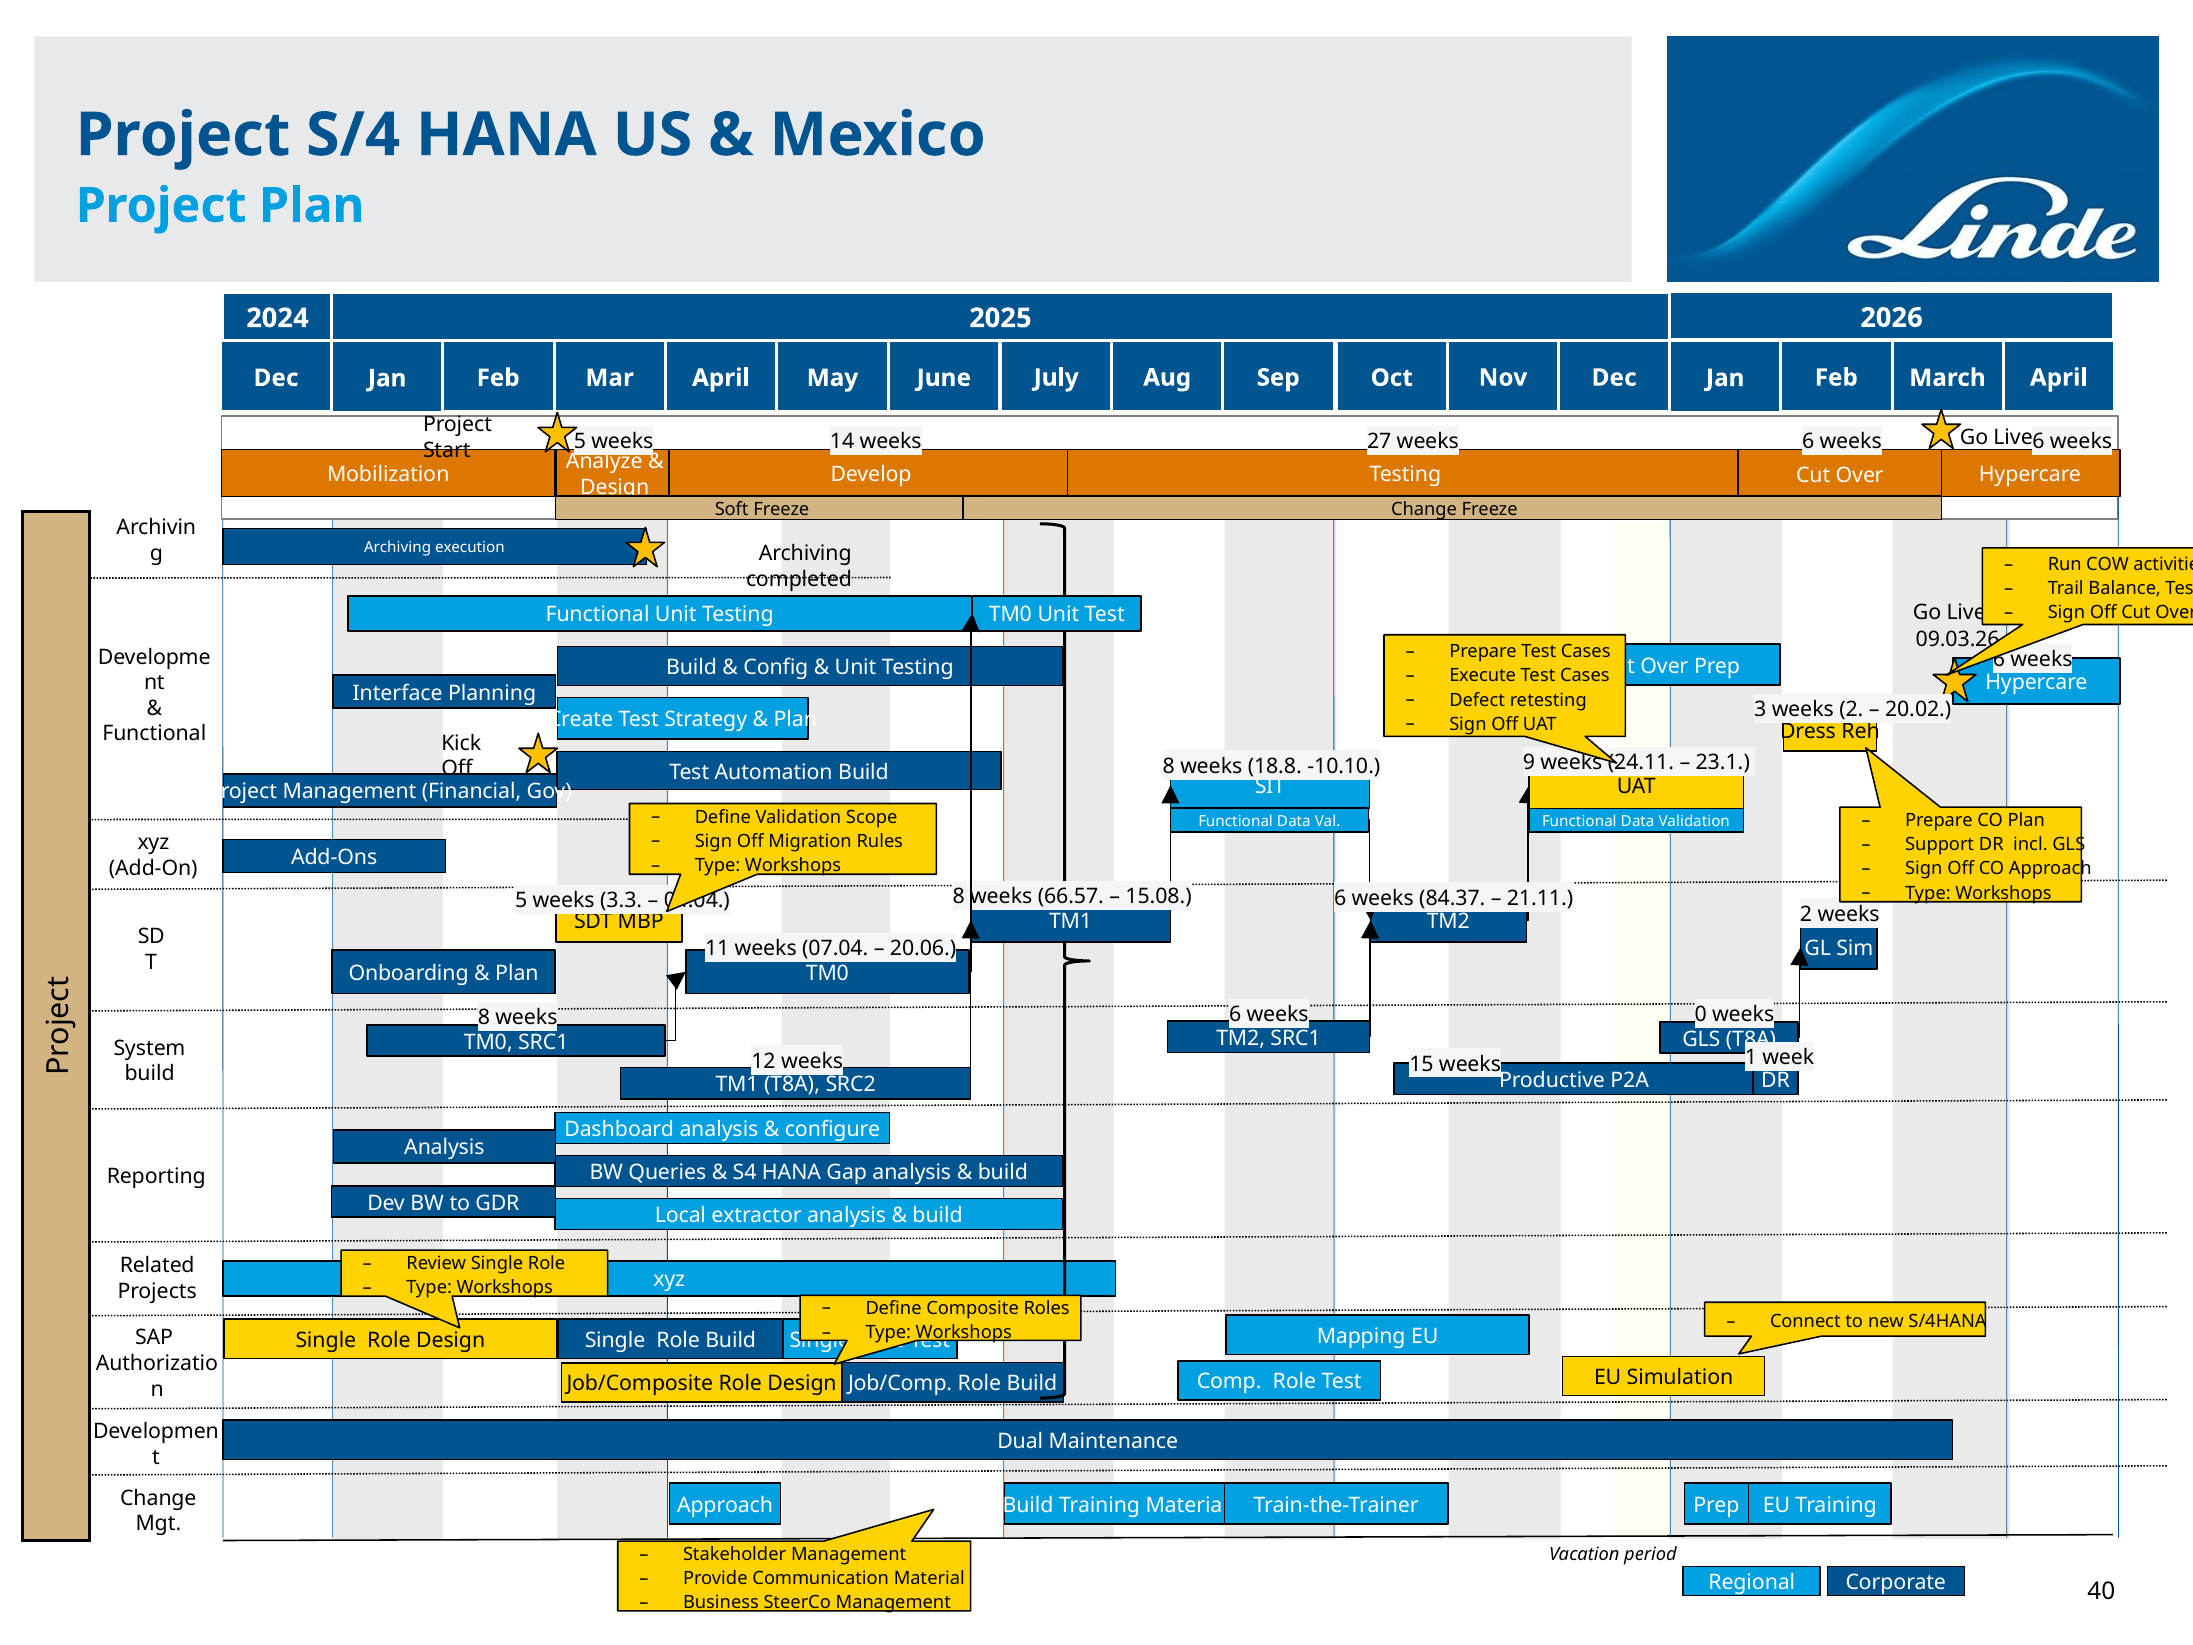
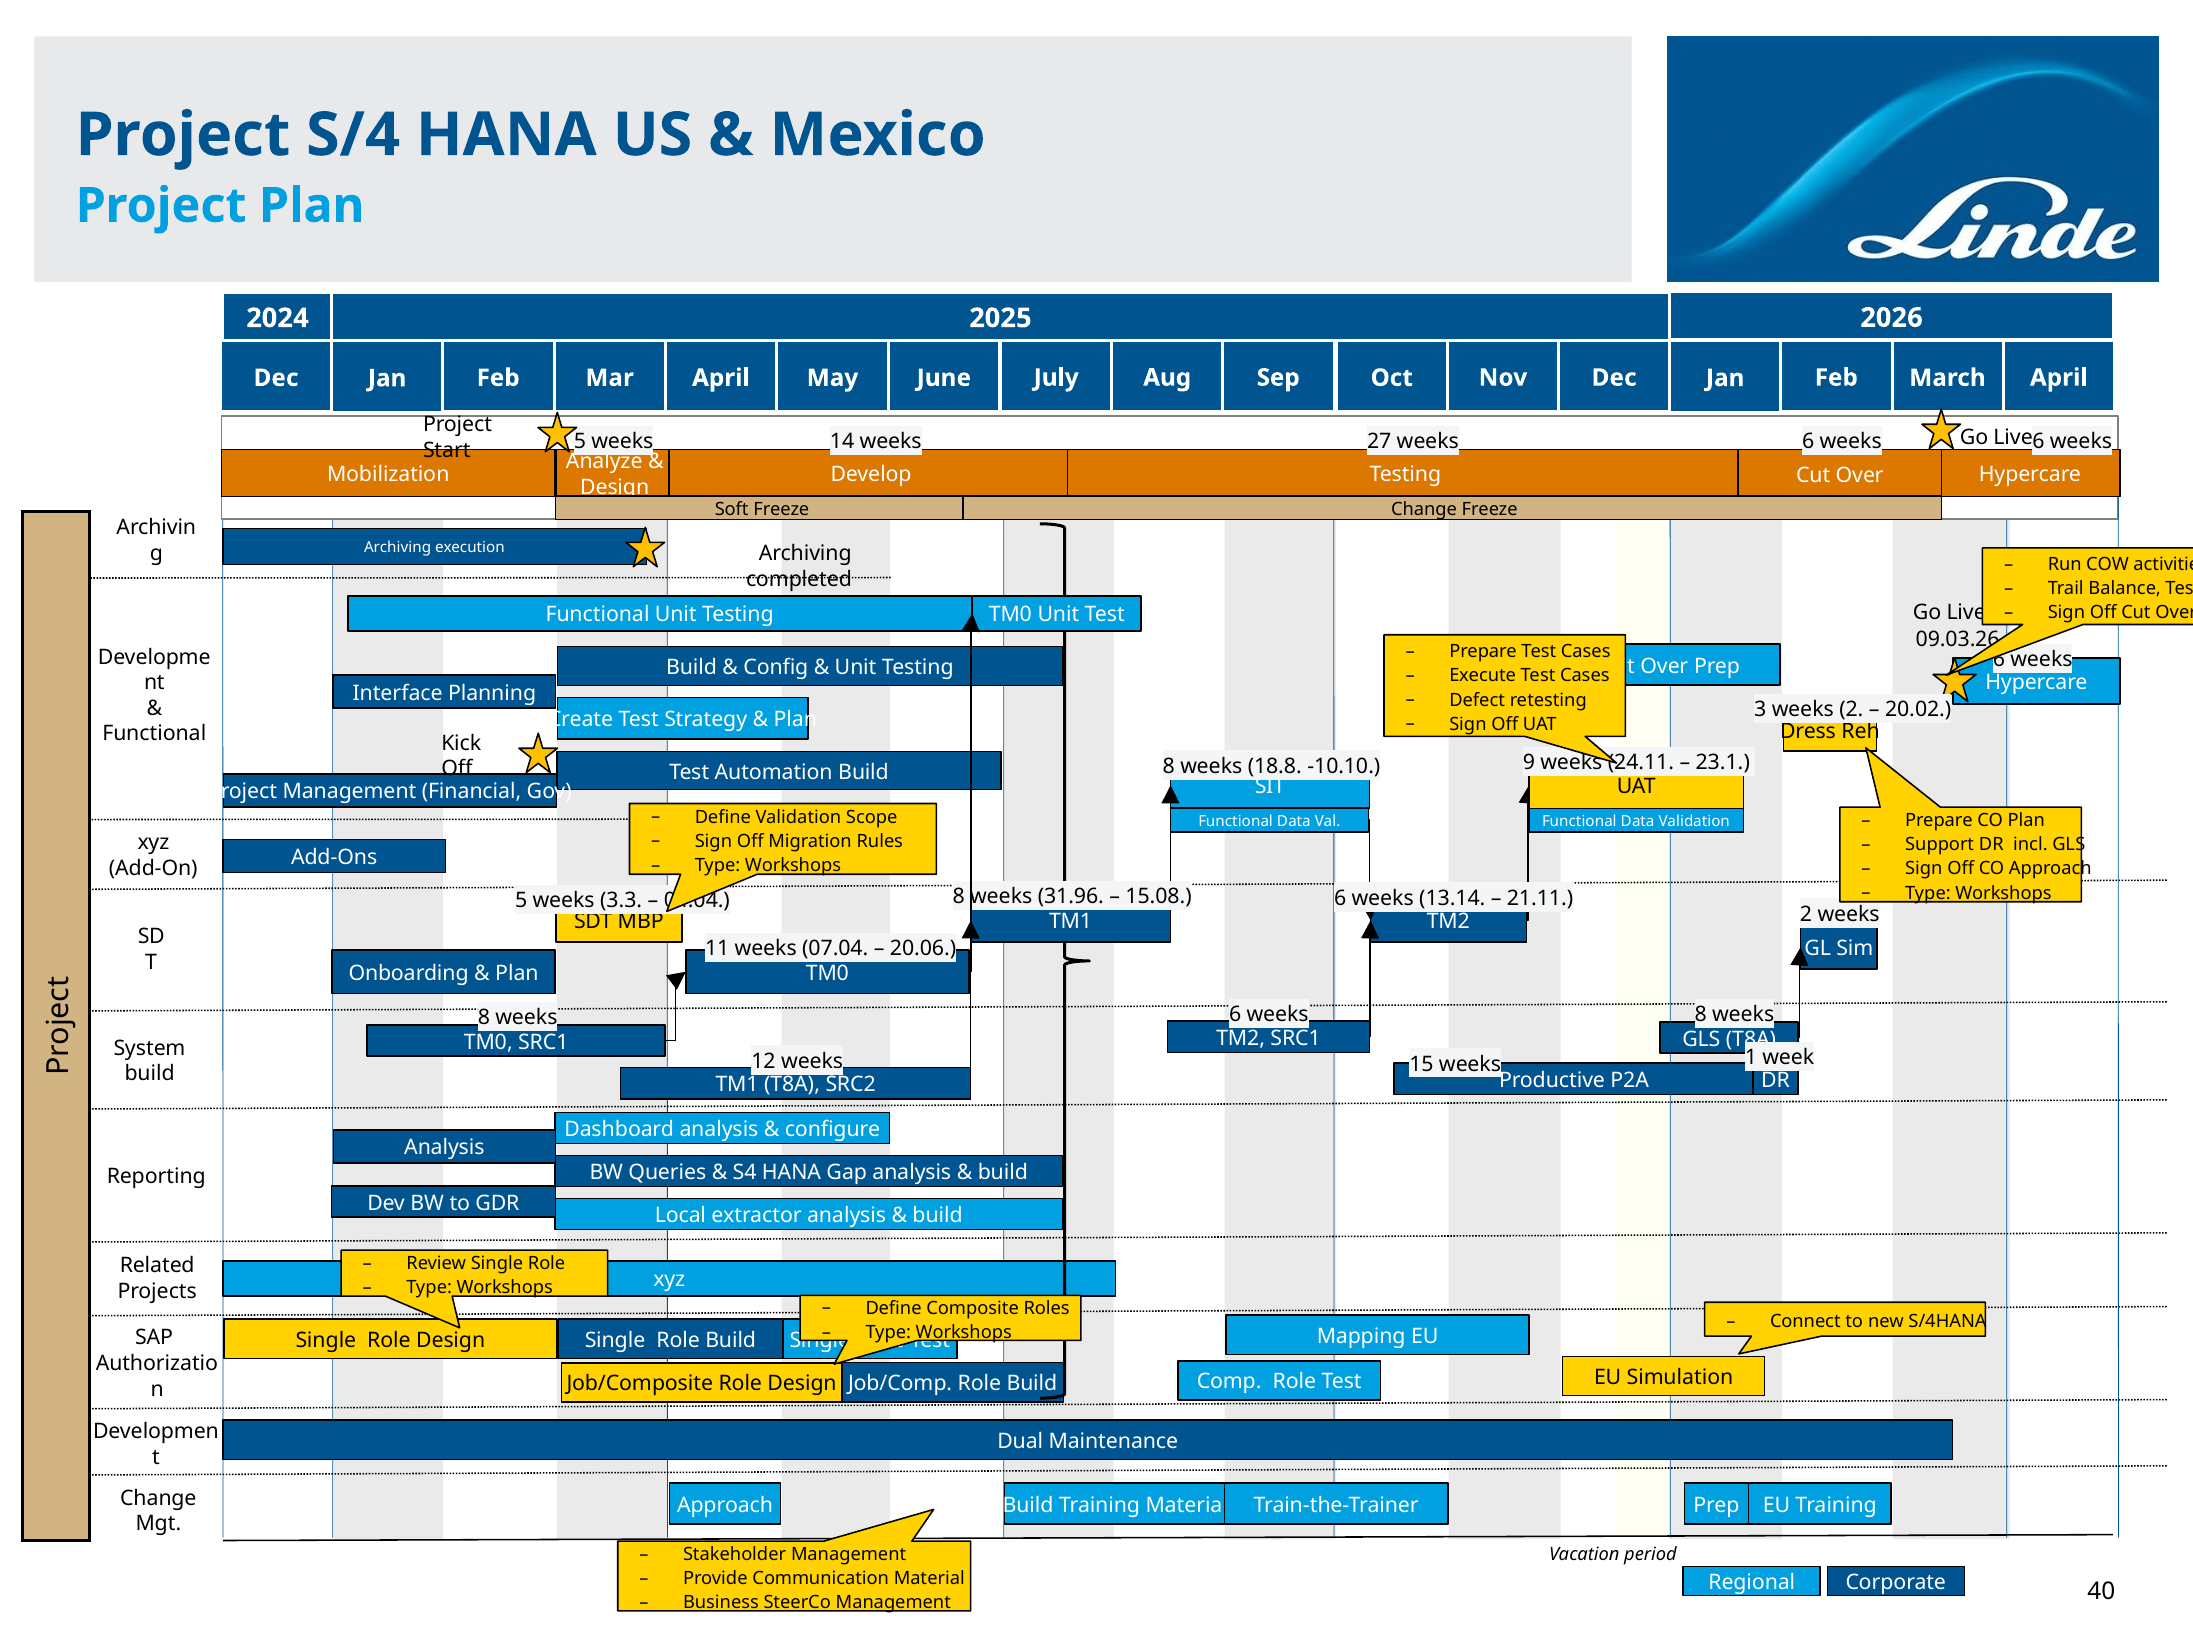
66.57: 66.57 -> 31.96
84.37: 84.37 -> 13.14
6 weeks 0: 0 -> 8
